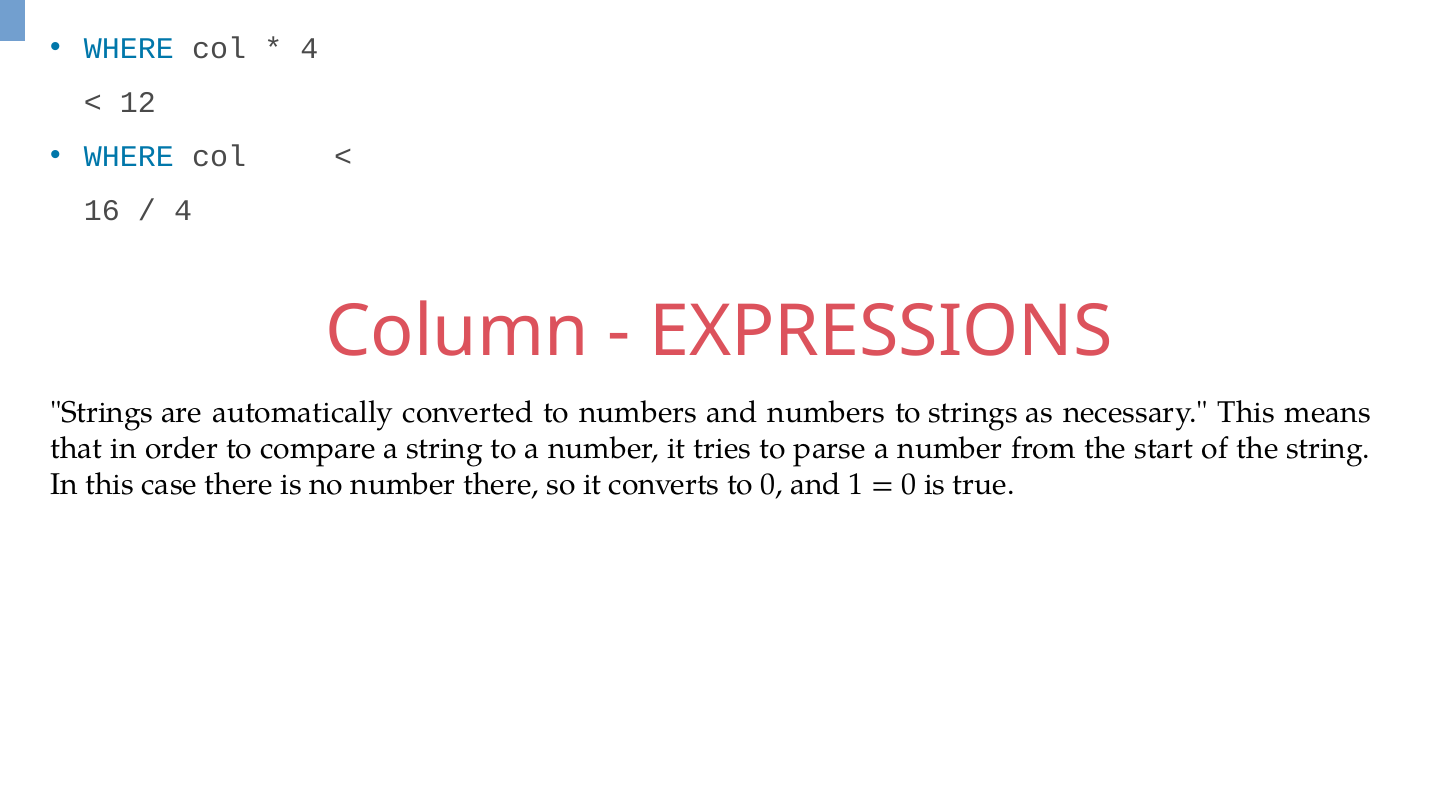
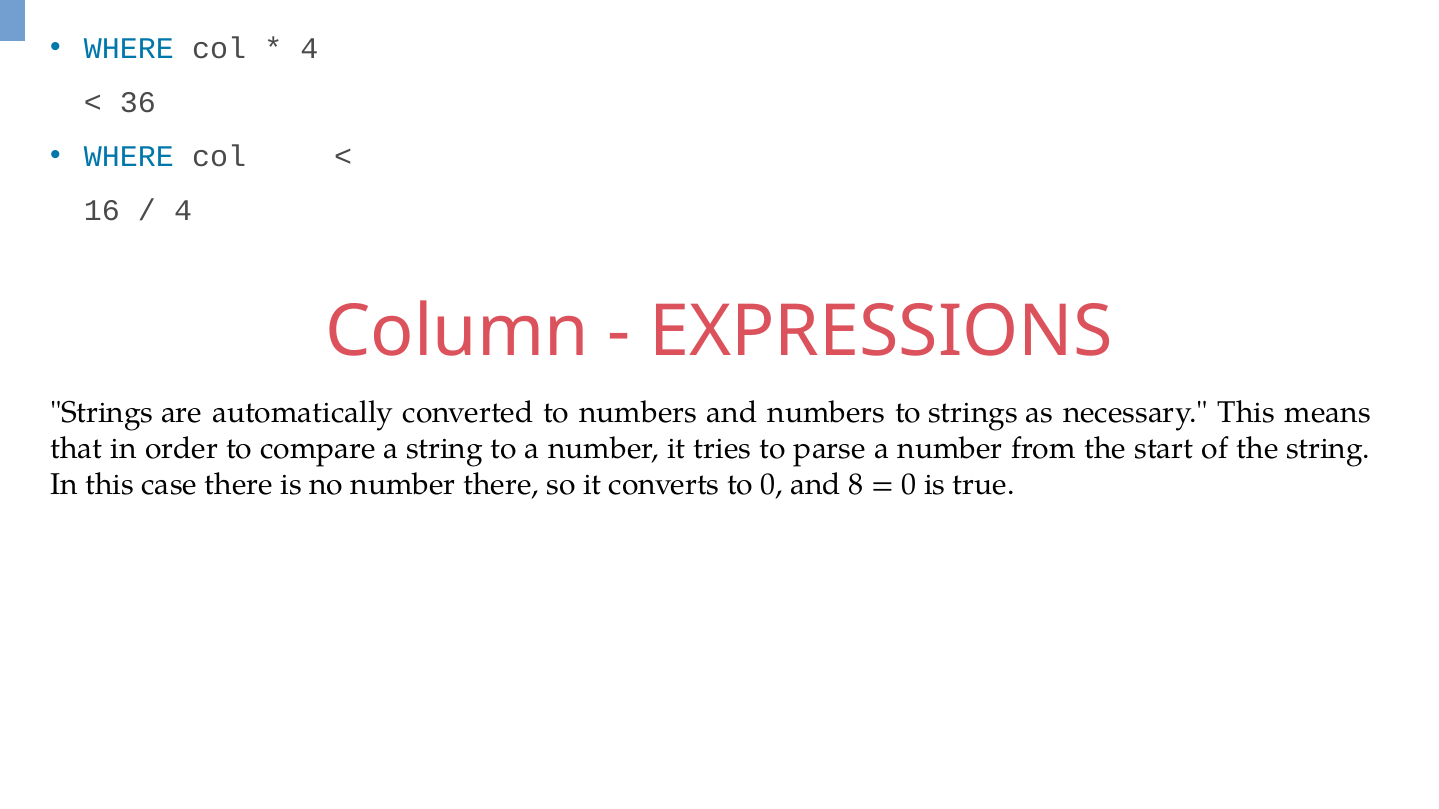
12: 12 -> 36
1: 1 -> 8
